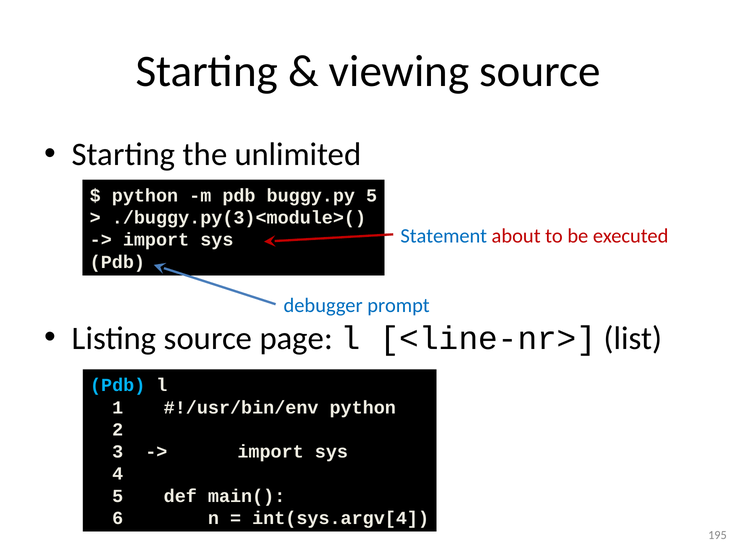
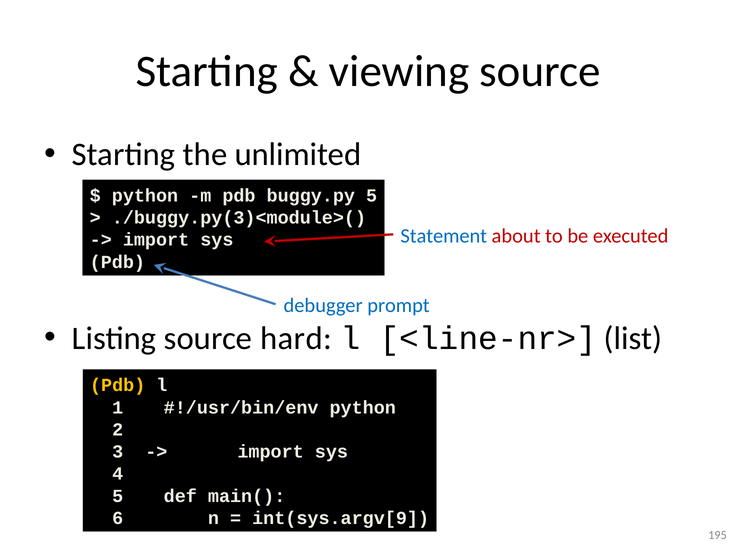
page: page -> hard
Pdb at (118, 385) colour: light blue -> yellow
int(sys.argv[4: int(sys.argv[4 -> int(sys.argv[9
